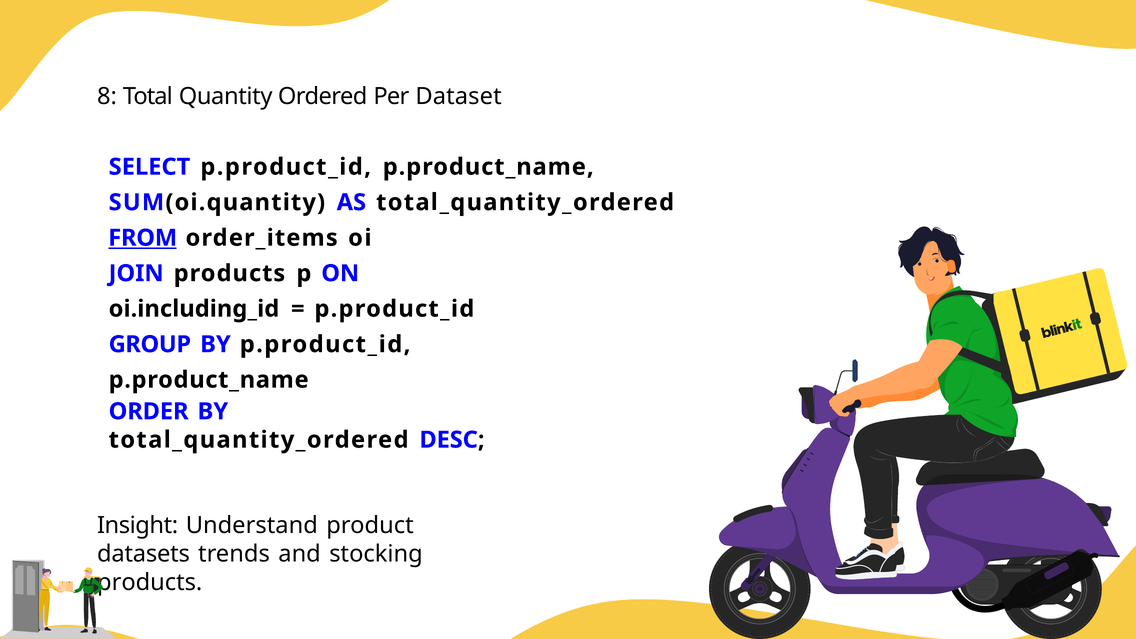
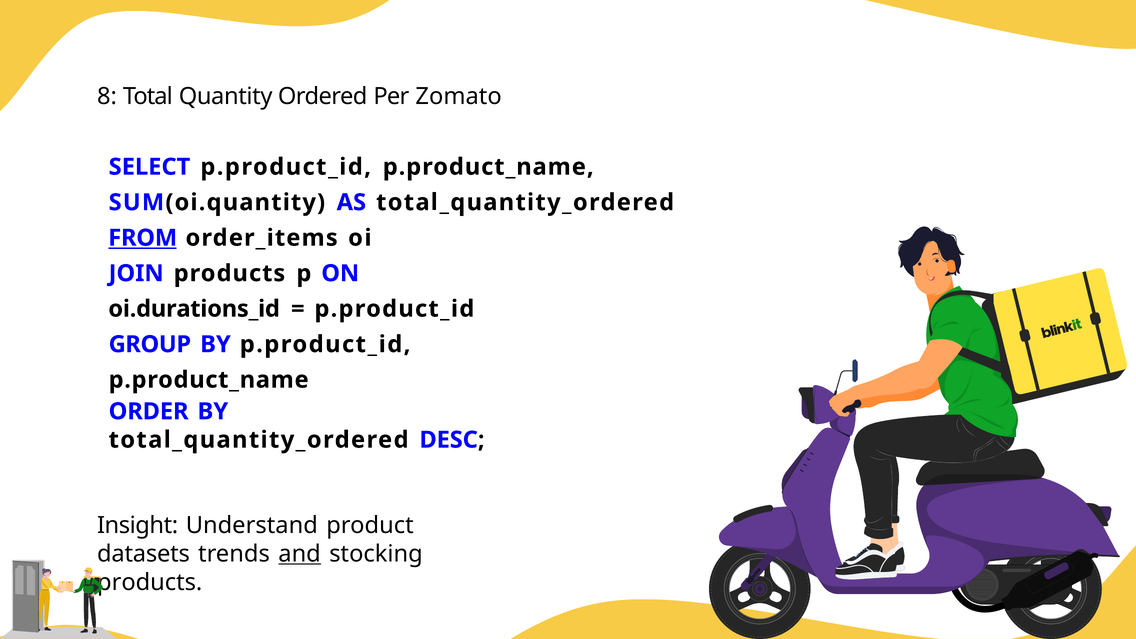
Dataset: Dataset -> Zomato
oi.including_id: oi.including_id -> oi.durations_id
and underline: none -> present
